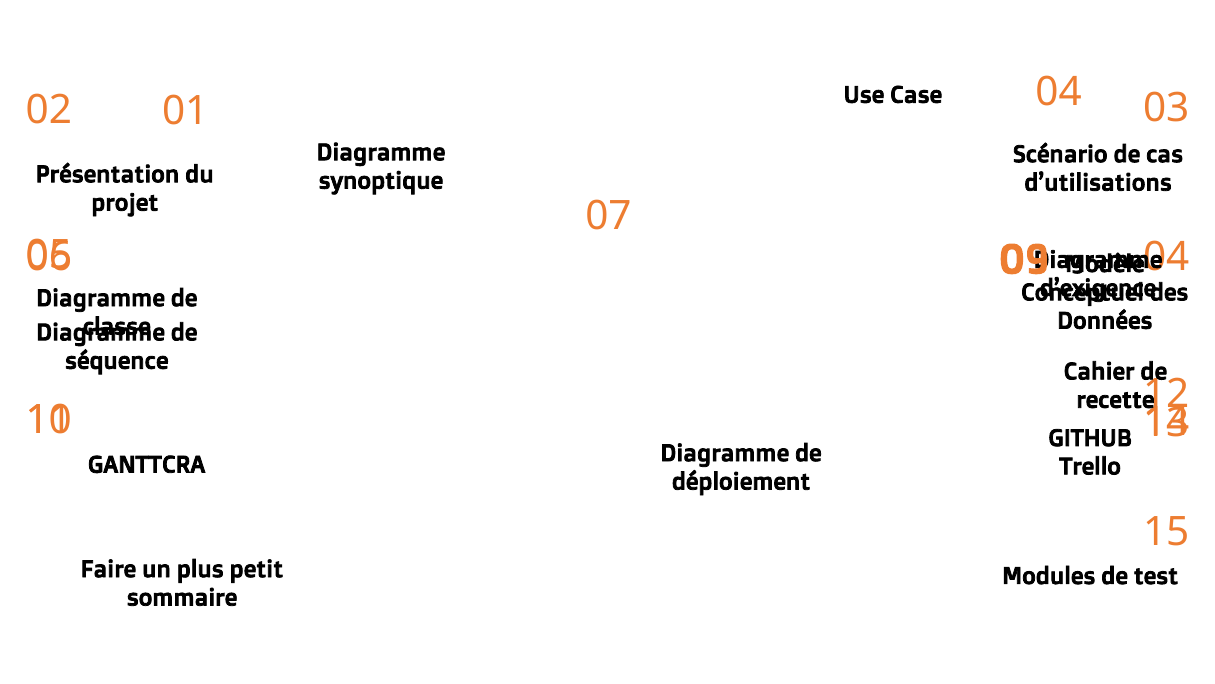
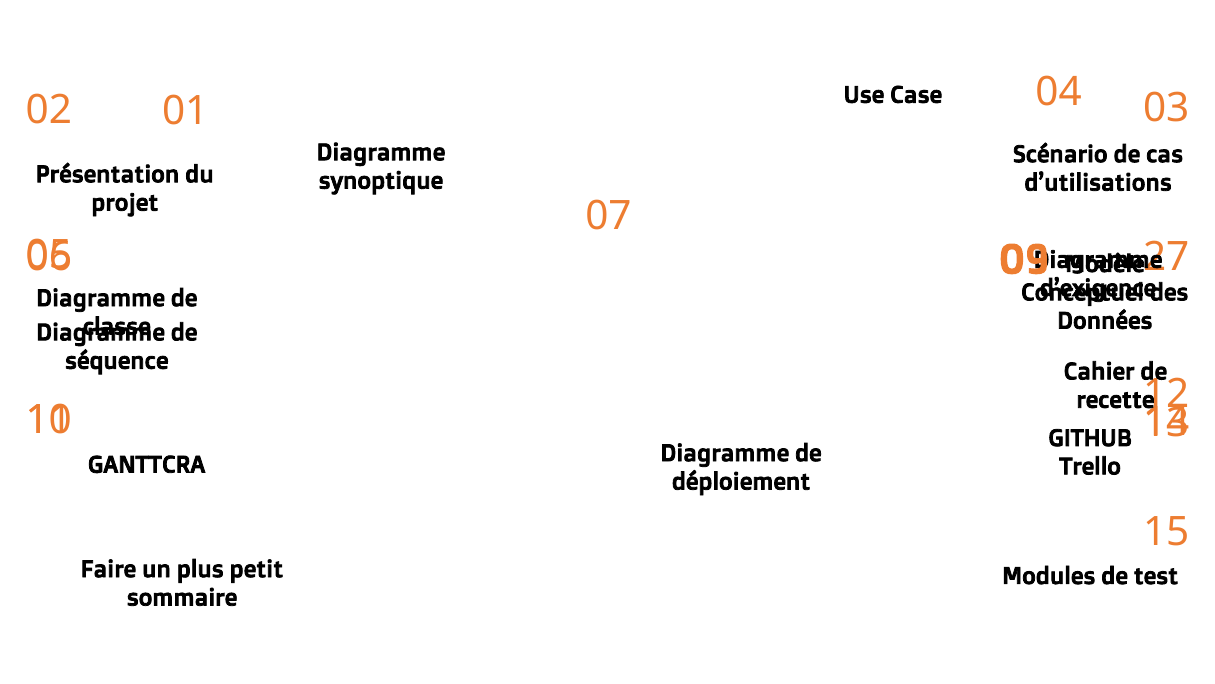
04 at (1166, 256): 04 -> 27
